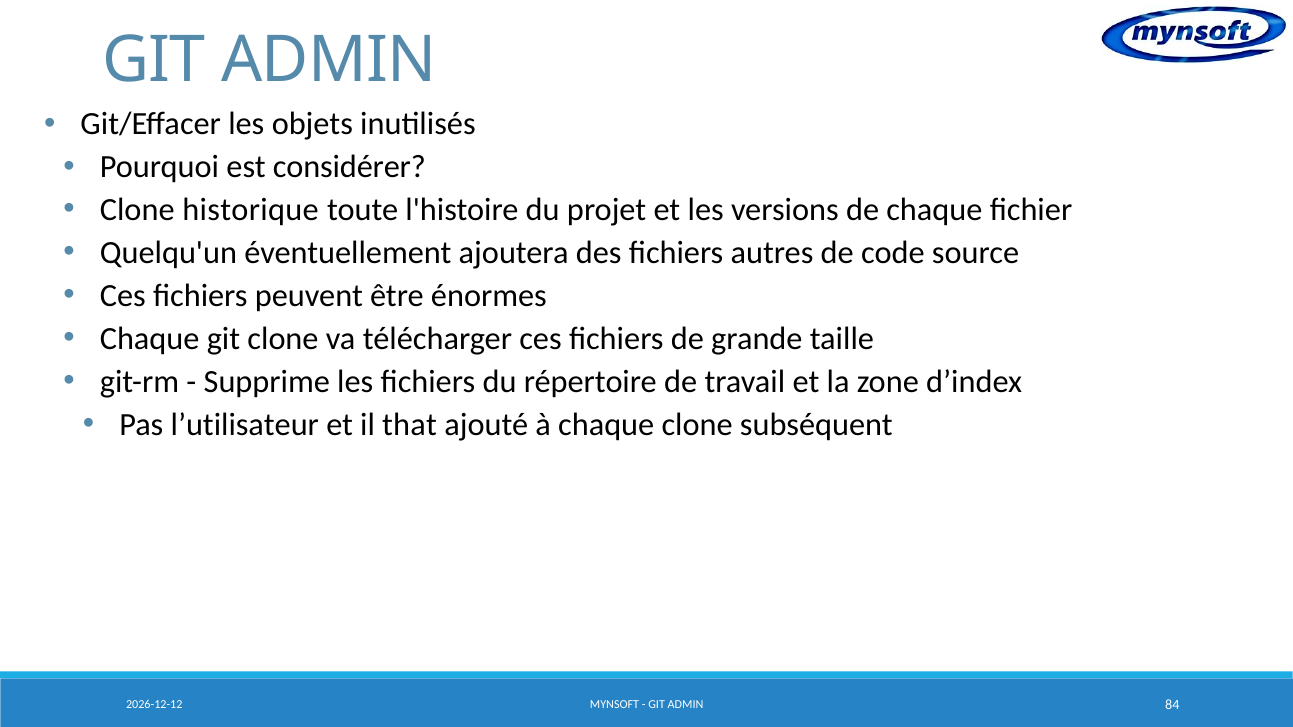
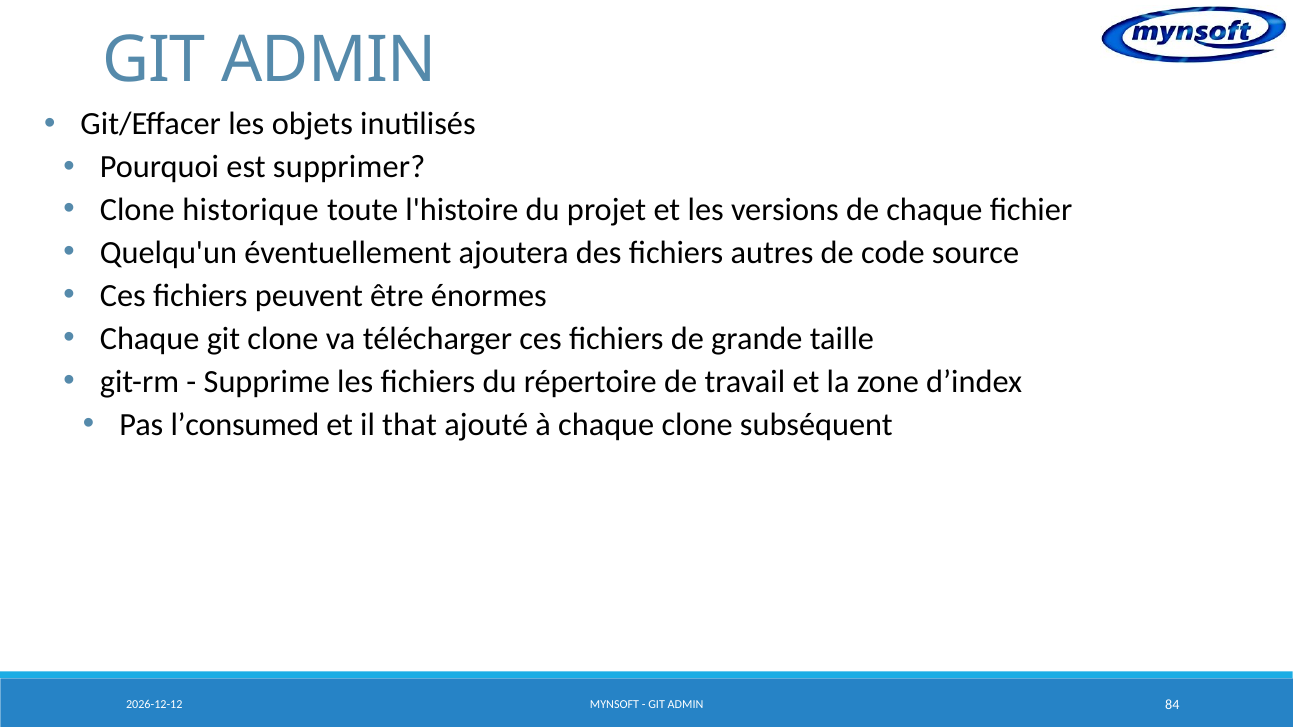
considérer: considérer -> supprimer
l’utilisateur: l’utilisateur -> l’consumed
